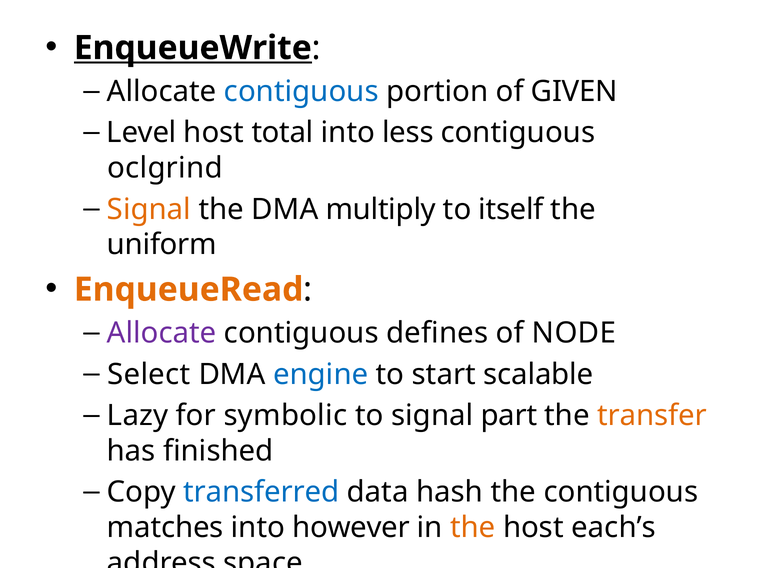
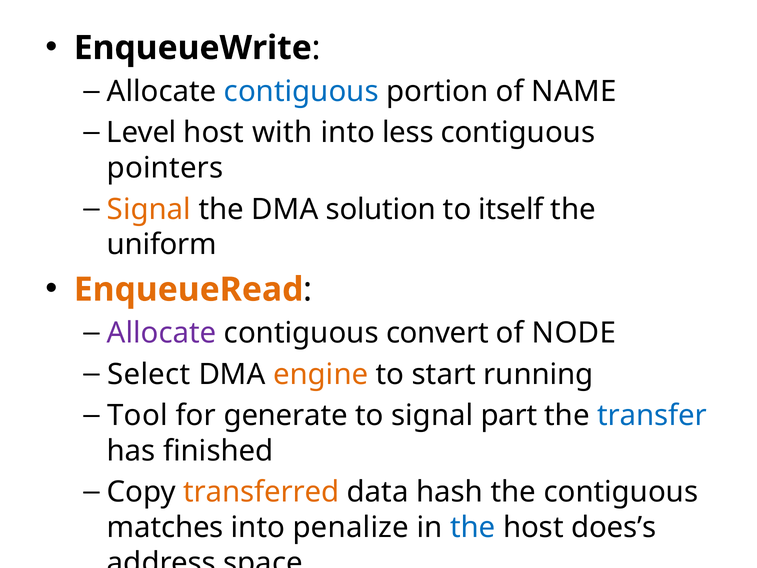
EnqueueWrite underline: present -> none
GIVEN: GIVEN -> NAME
total: total -> with
oclgrind: oclgrind -> pointers
multiply: multiply -> solution
defines: defines -> convert
engine colour: blue -> orange
scalable: scalable -> running
Lazy: Lazy -> Tool
symbolic: symbolic -> generate
transfer colour: orange -> blue
transferred colour: blue -> orange
however: however -> penalize
the at (473, 527) colour: orange -> blue
each’s: each’s -> does’s
